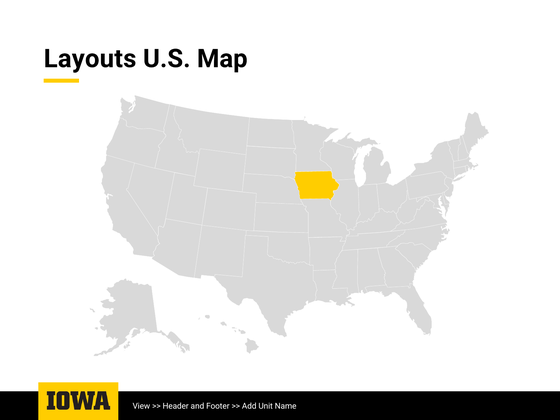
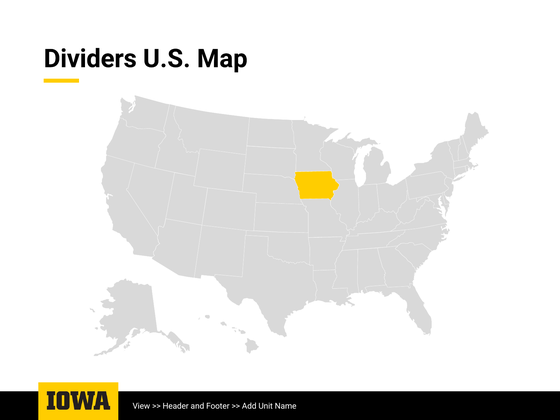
Layouts: Layouts -> Dividers
